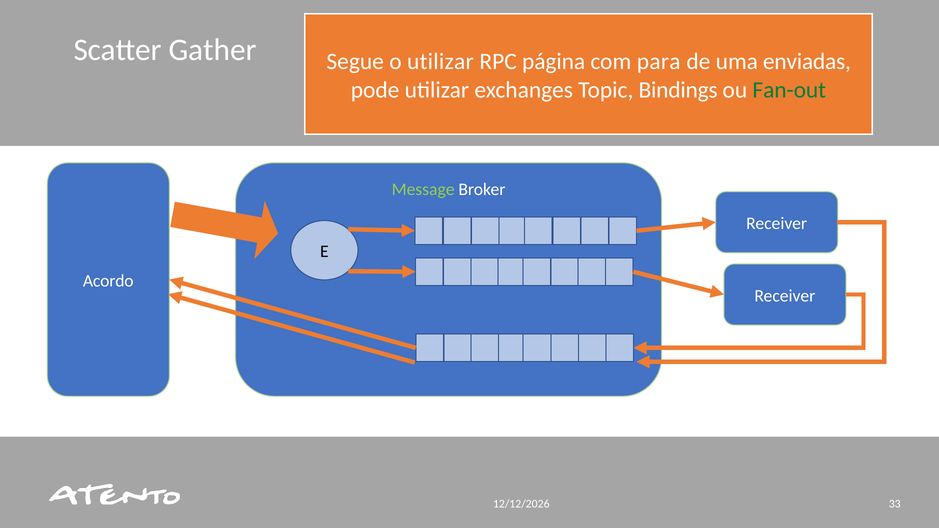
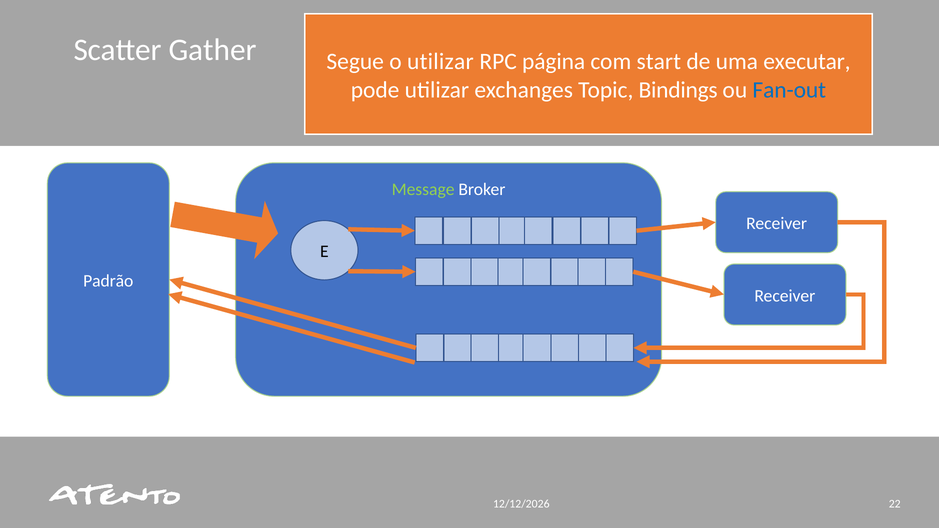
para: para -> start
enviadas: enviadas -> executar
Fan-out colour: green -> blue
Acordo: Acordo -> Padrão
33: 33 -> 22
